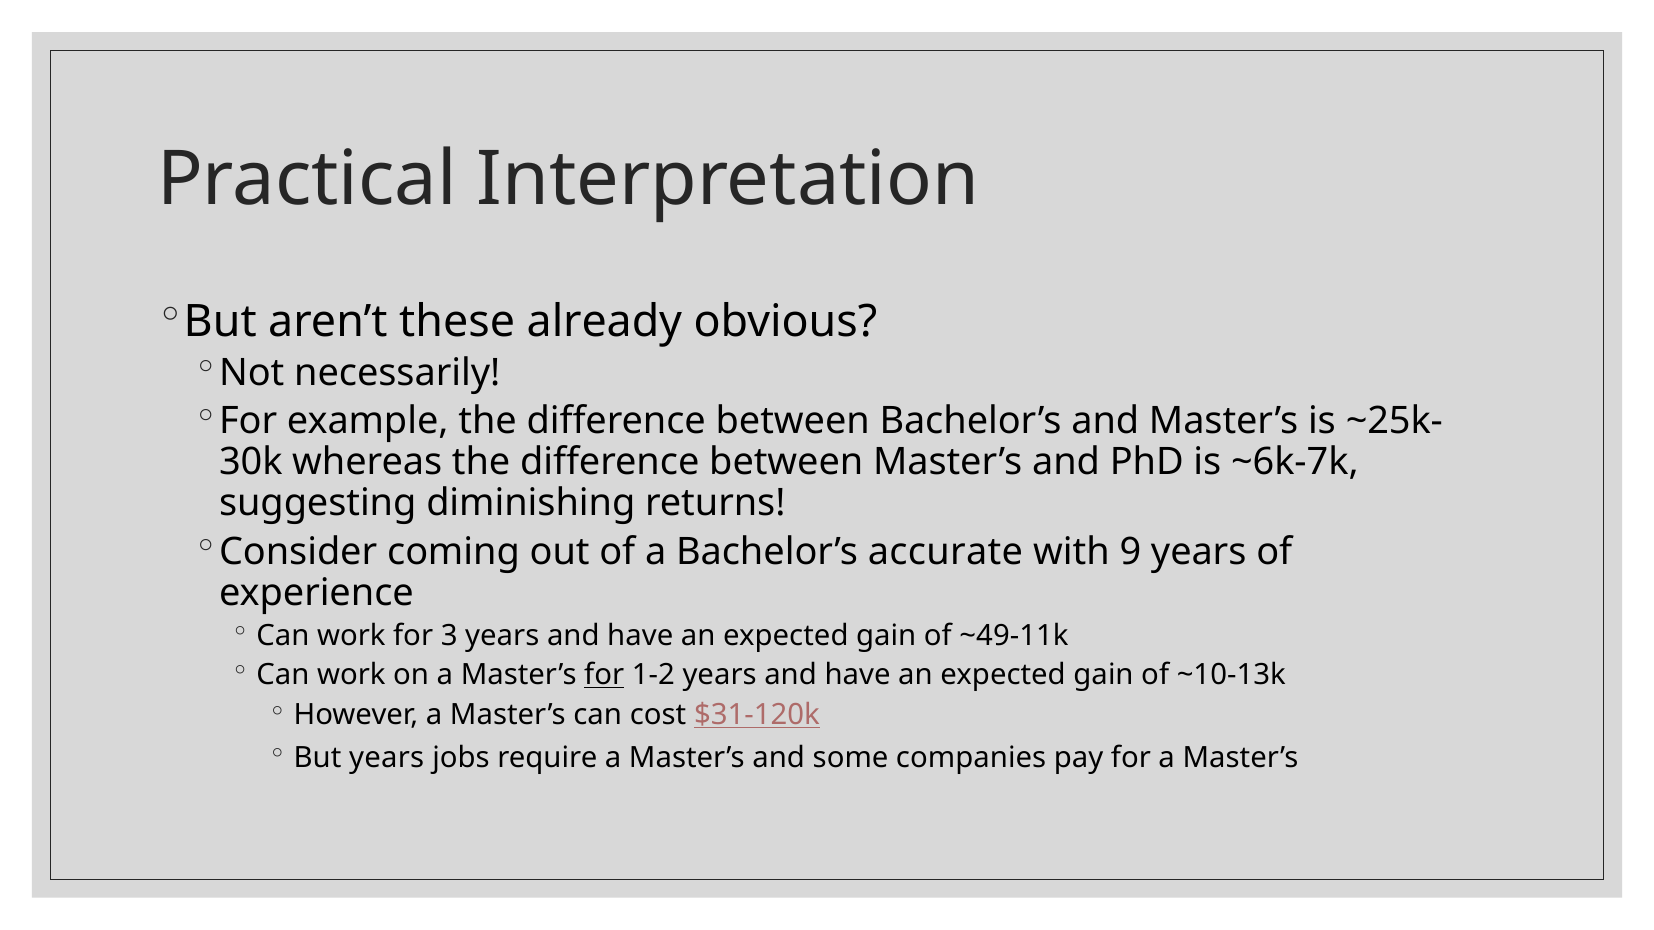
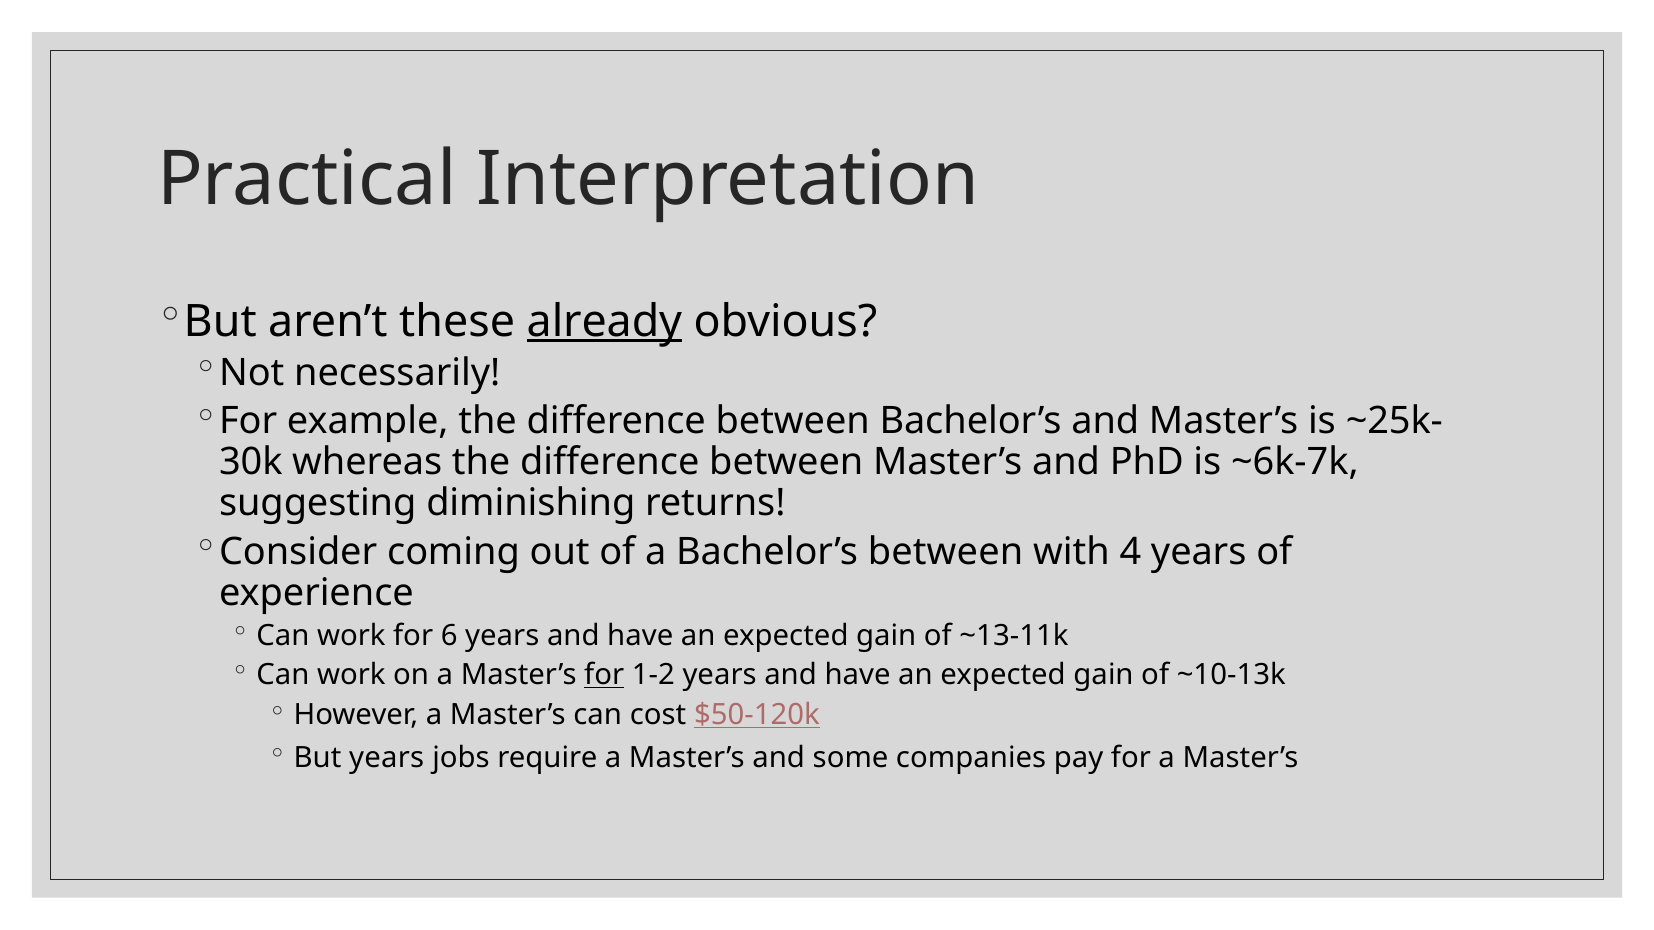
already underline: none -> present
Bachelor’s accurate: accurate -> between
9: 9 -> 4
3: 3 -> 6
~49-11k: ~49-11k -> ~13-11k
$31-120k: $31-120k -> $50-120k
